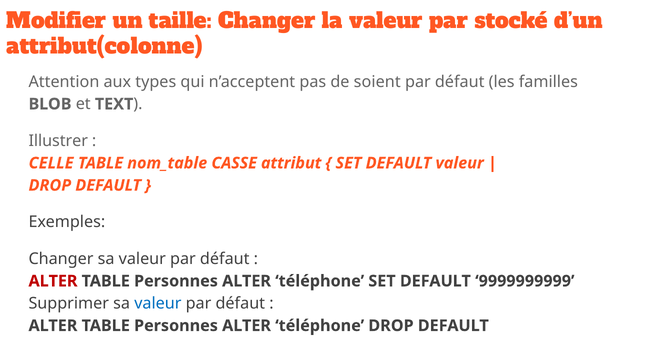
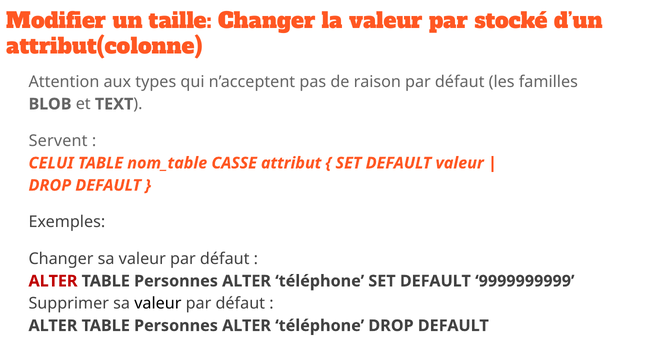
soient: soient -> raison
Illustrer: Illustrer -> Servent
CELLE: CELLE -> CELUI
valeur at (158, 303) colour: blue -> black
